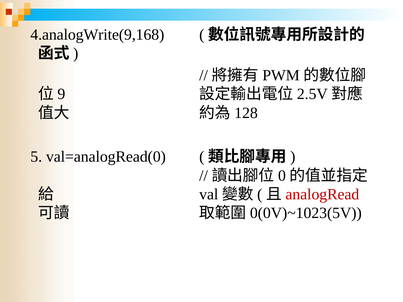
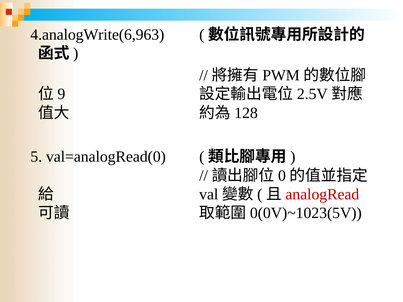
4.analogWrite(9,168: 4.analogWrite(9,168 -> 4.analogWrite(6,963
